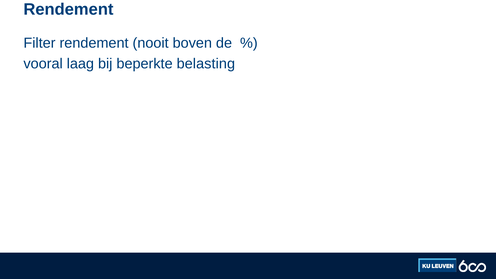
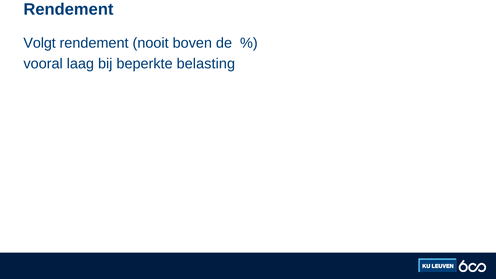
Filter: Filter -> Volgt
